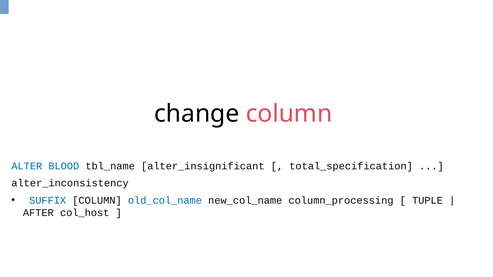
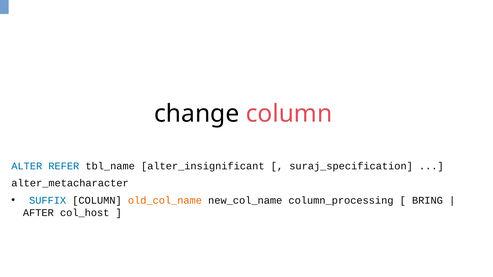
BLOOD: BLOOD -> REFER
total_specification: total_specification -> suraj_specification
alter_inconsistency: alter_inconsistency -> alter_metacharacter
old_col_name colour: blue -> orange
TUPLE: TUPLE -> BRING
